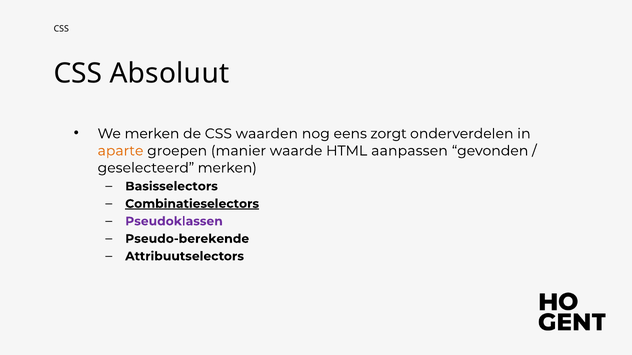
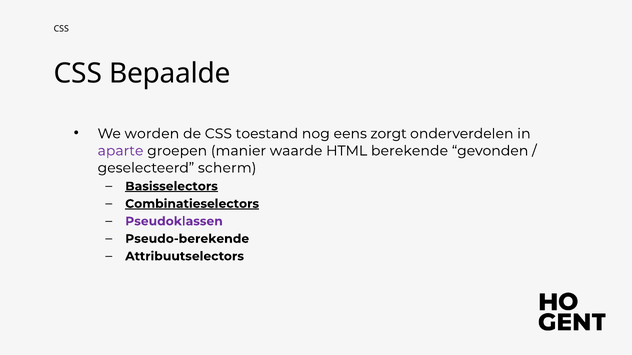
Absoluut: Absoluut -> Bepaalde
We merken: merken -> worden
waarden: waarden -> toestand
aparte colour: orange -> purple
aanpassen: aanpassen -> berekende
geselecteerd merken: merken -> scherm
Basisselectors underline: none -> present
